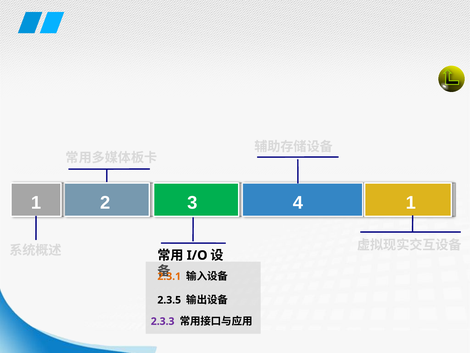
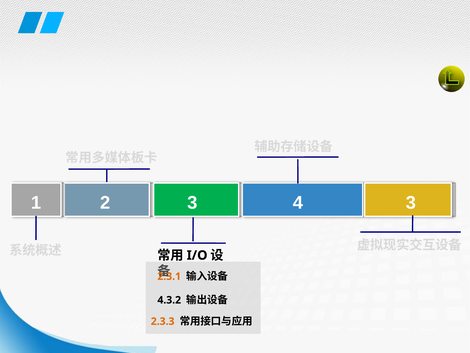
4 1: 1 -> 3
2.3.5: 2.3.5 -> 4.3.2
2.3.3 colour: purple -> orange
